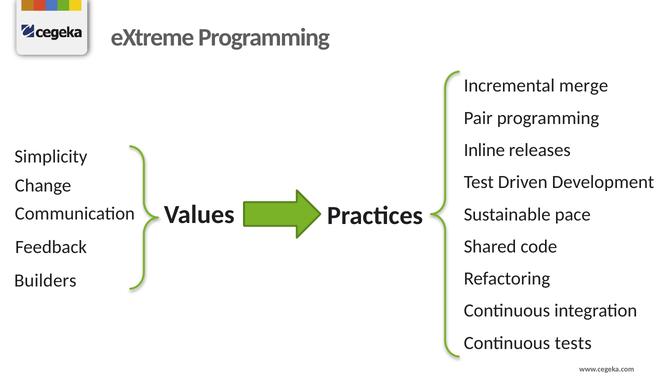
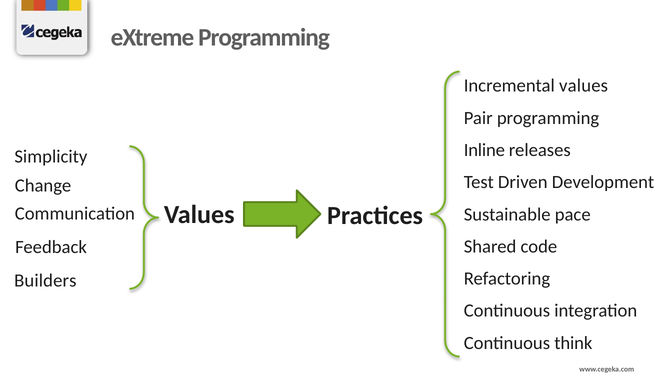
Incremental merge: merge -> values
tests: tests -> think
